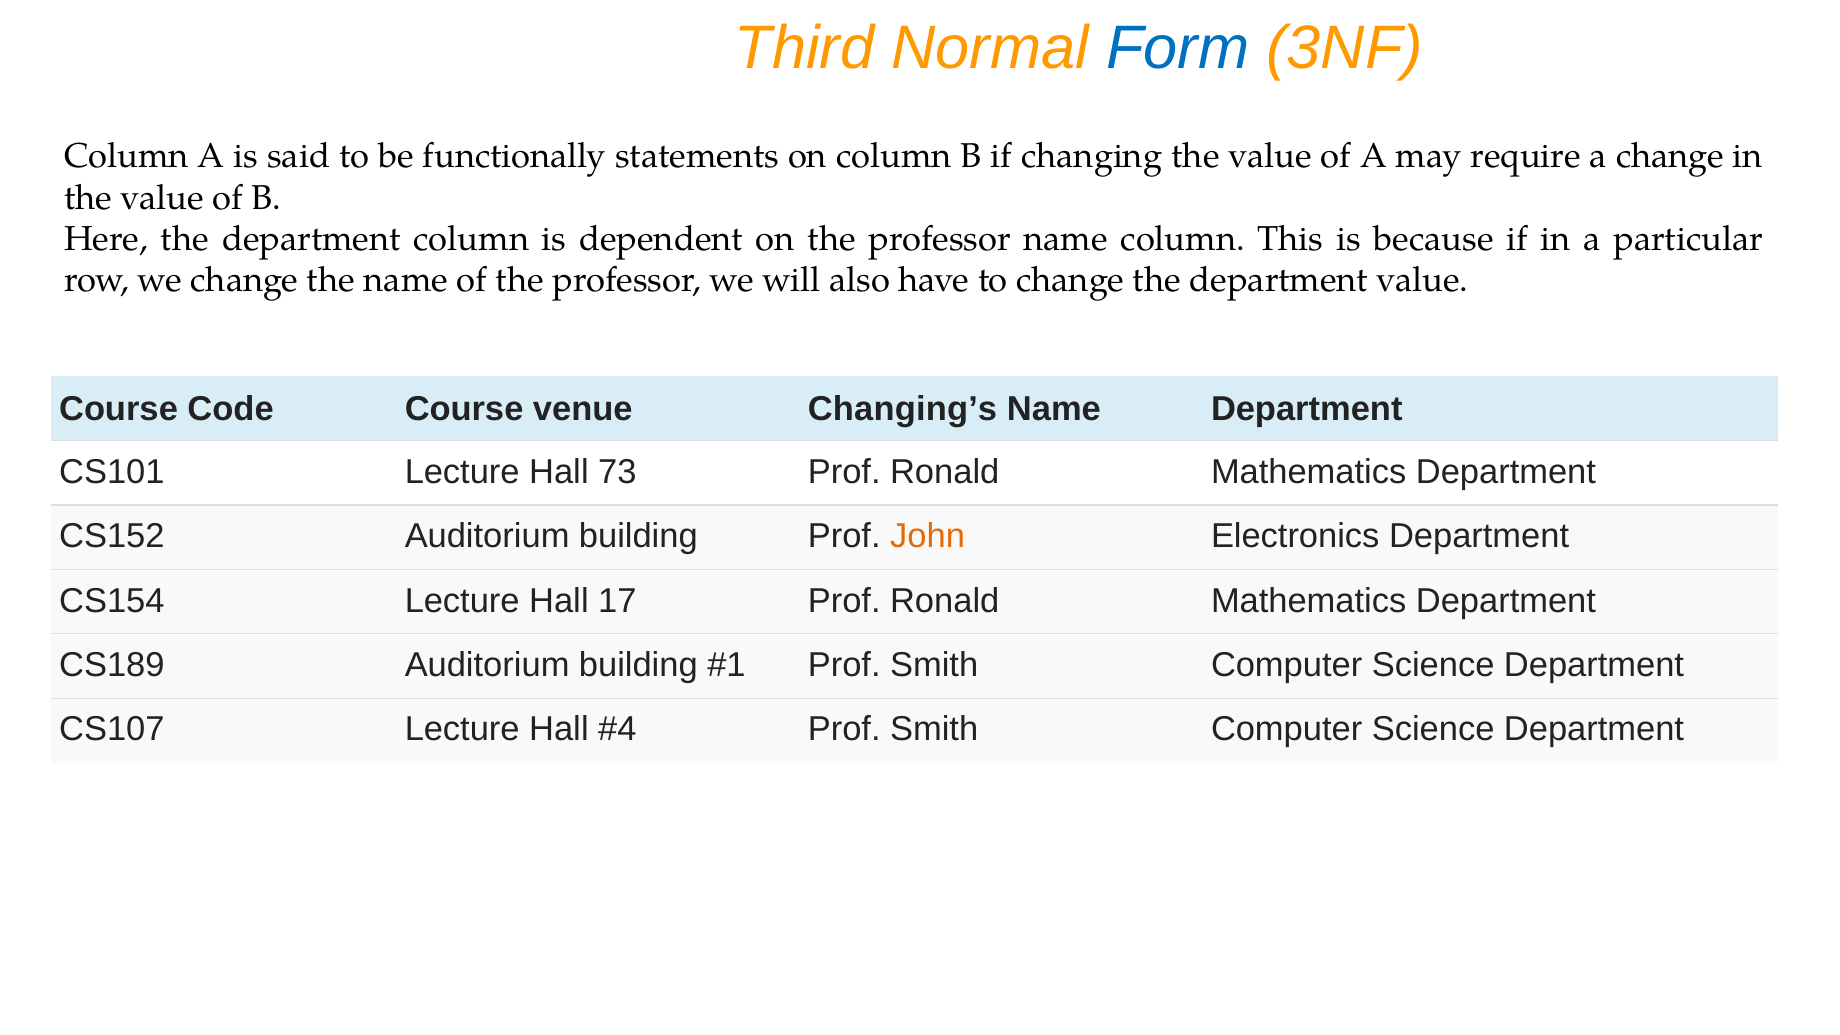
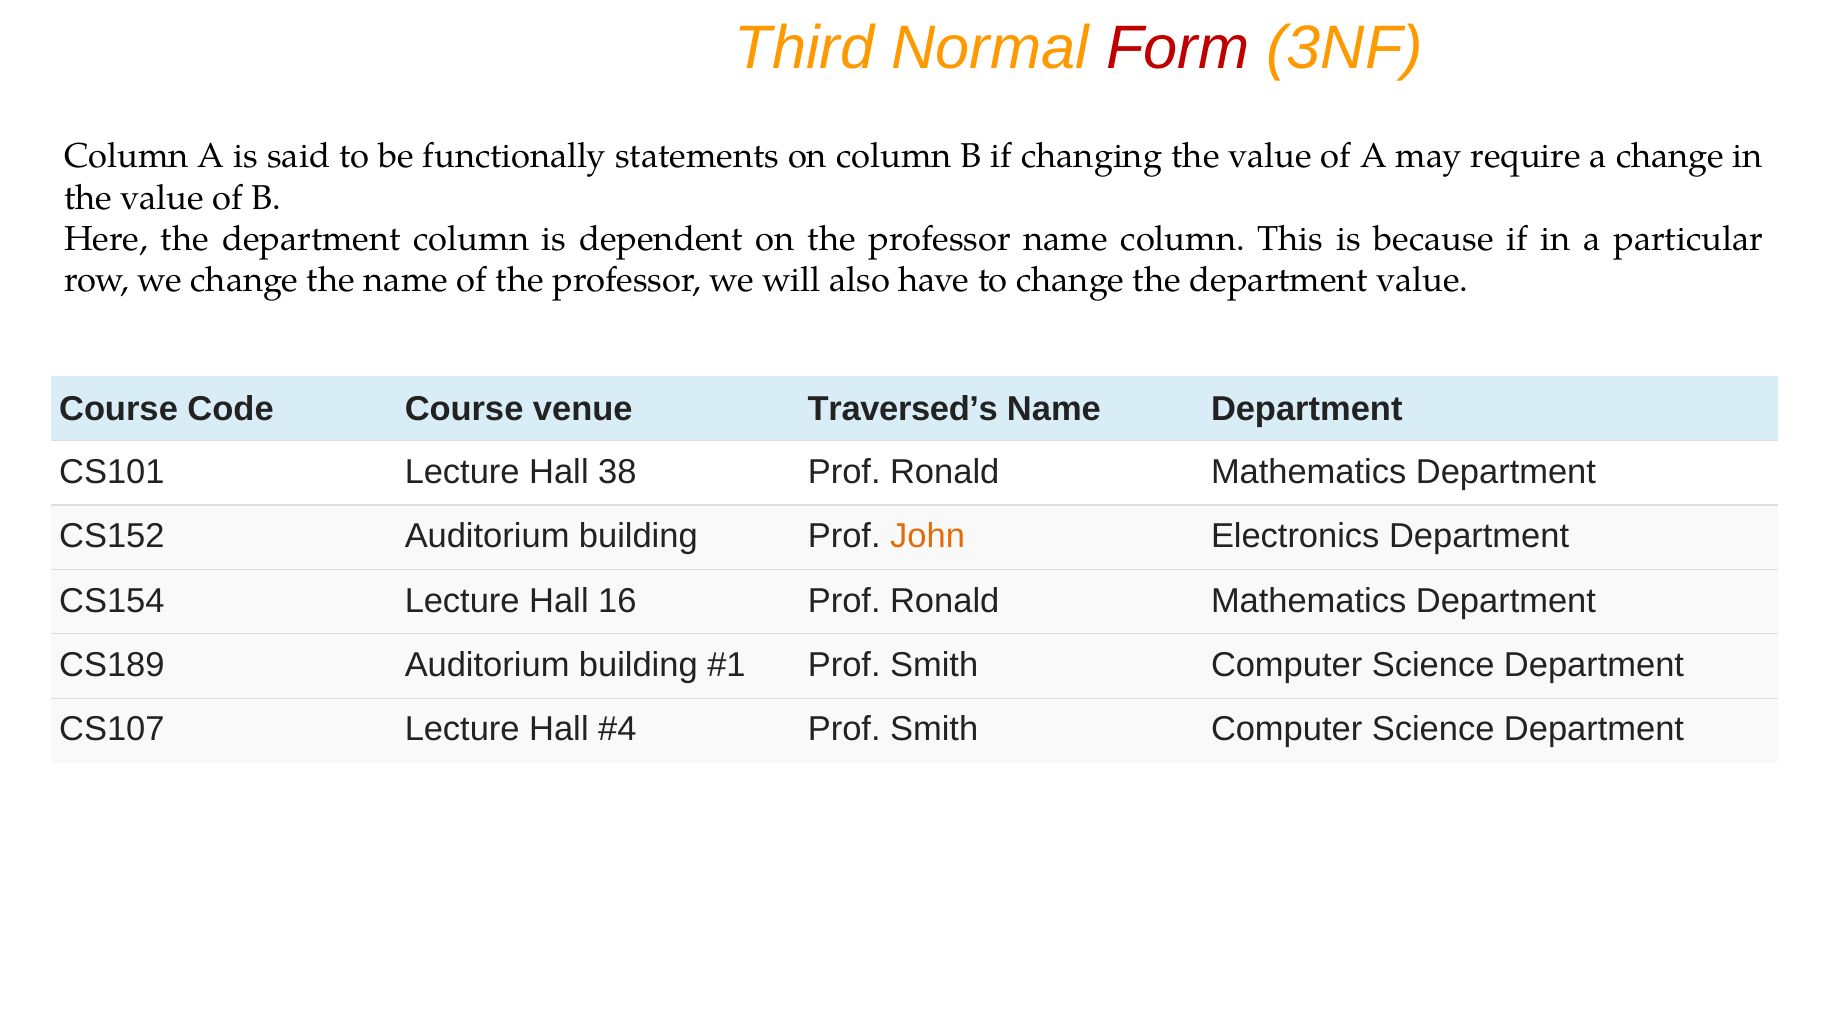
Form colour: blue -> red
Changing’s: Changing’s -> Traversed’s
73: 73 -> 38
17: 17 -> 16
